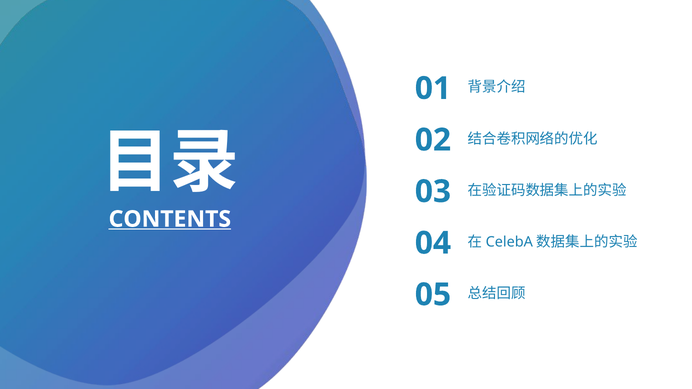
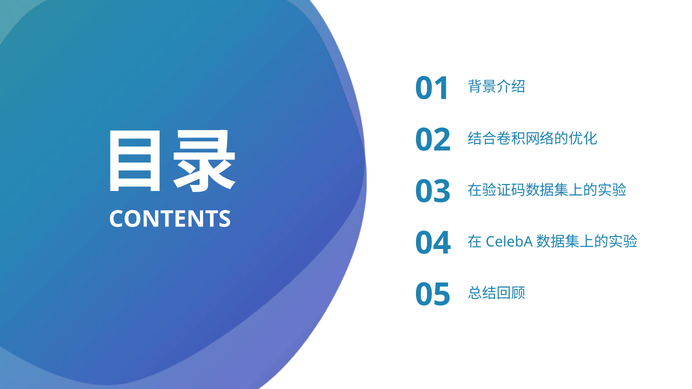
CONTENTS underline: present -> none
